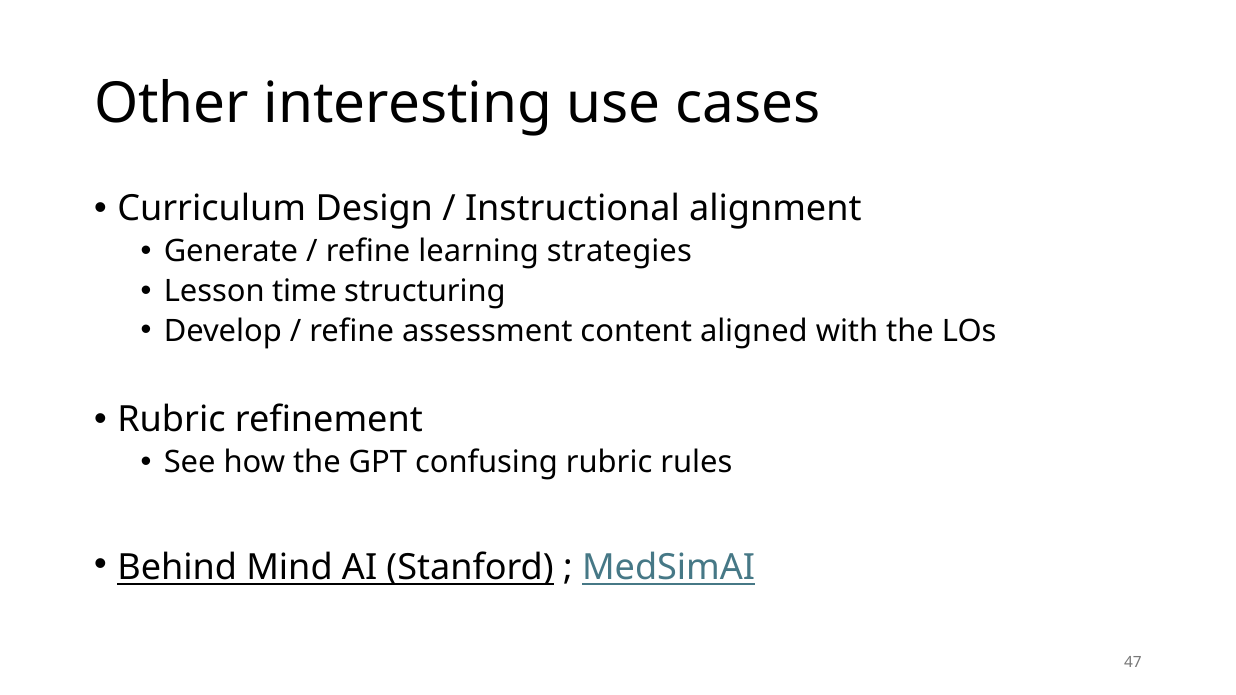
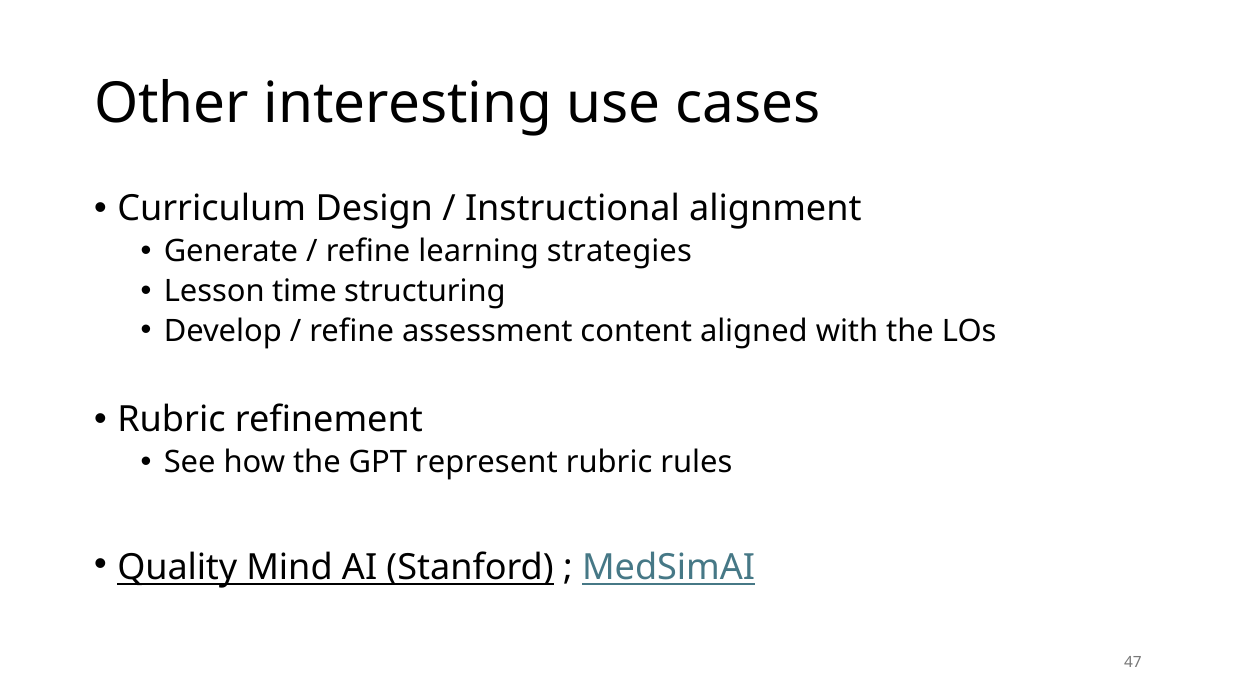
confusing: confusing -> represent
Behind: Behind -> Quality
